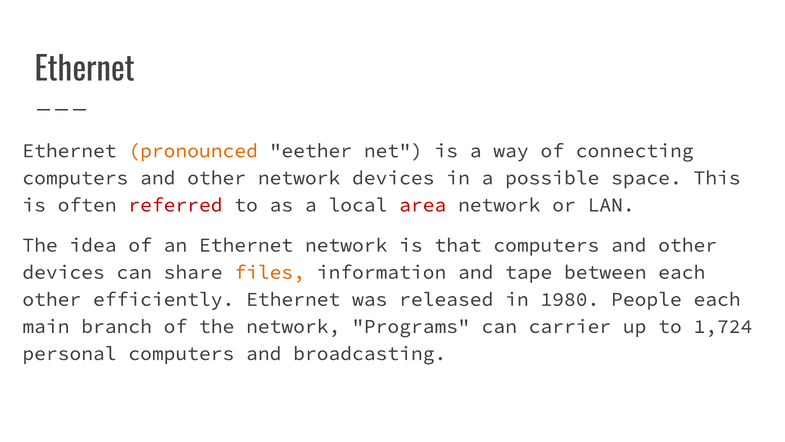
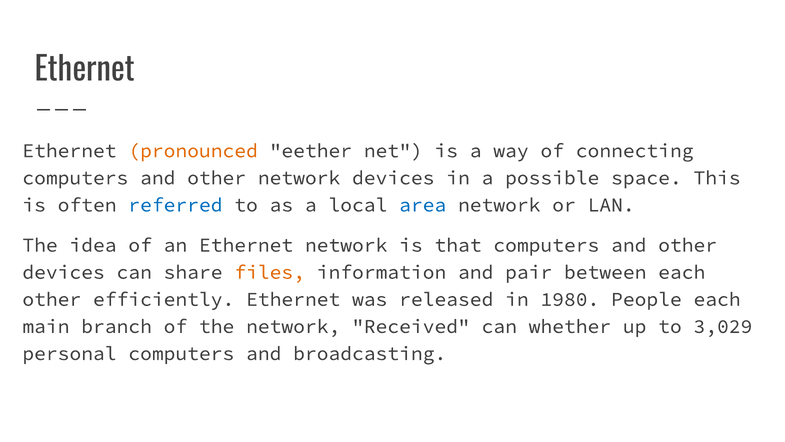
referred colour: red -> blue
area colour: red -> blue
tape: tape -> pair
Programs: Programs -> Received
carrier: carrier -> whether
1,724: 1,724 -> 3,029
